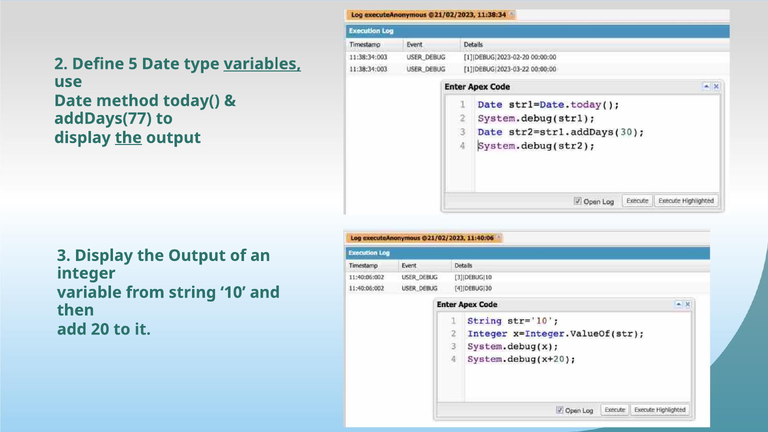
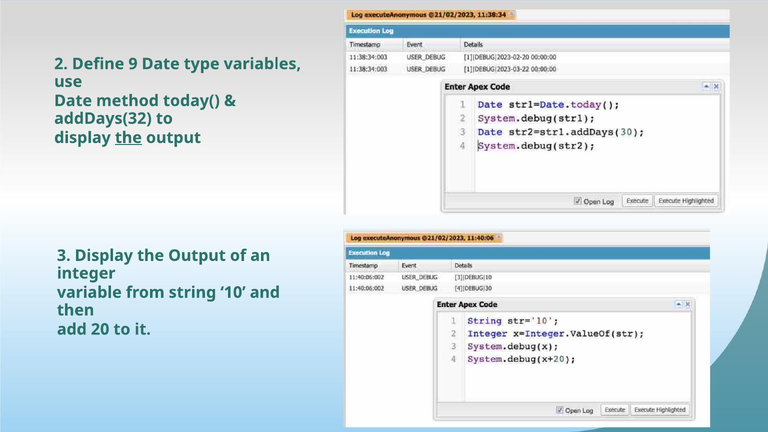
5: 5 -> 9
variables underline: present -> none
addDays(77: addDays(77 -> addDays(32
